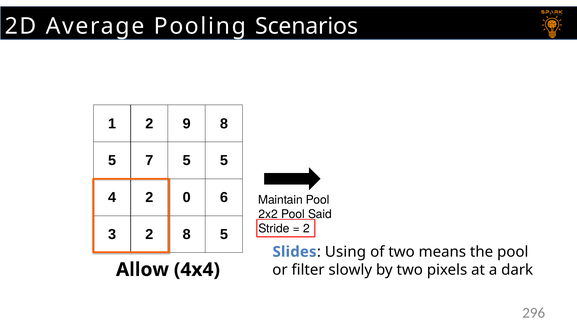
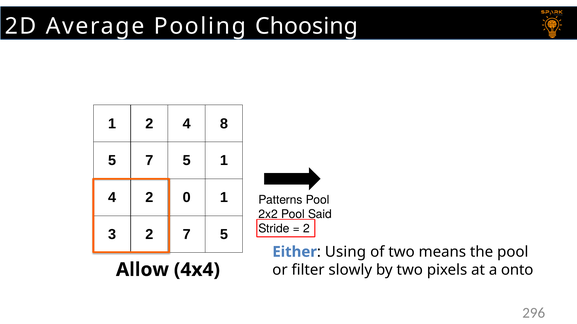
Scenarios: Scenarios -> Choosing
2 9: 9 -> 4
5 5: 5 -> 1
0 6: 6 -> 1
Maintain: Maintain -> Patterns
8 at (187, 235): 8 -> 7
Slides: Slides -> Either
dark: dark -> onto
